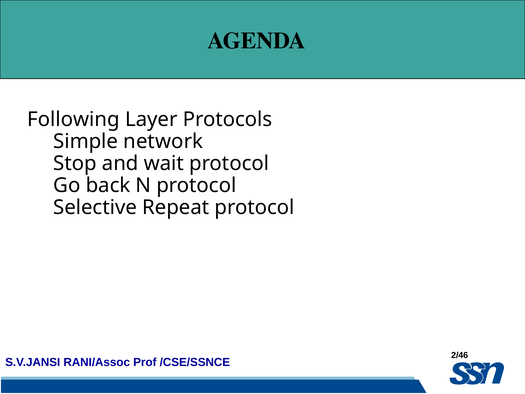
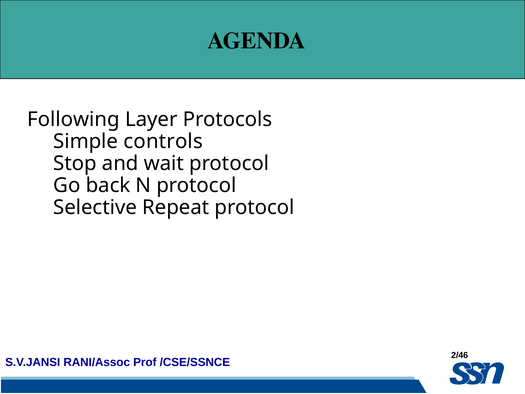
network: network -> controls
